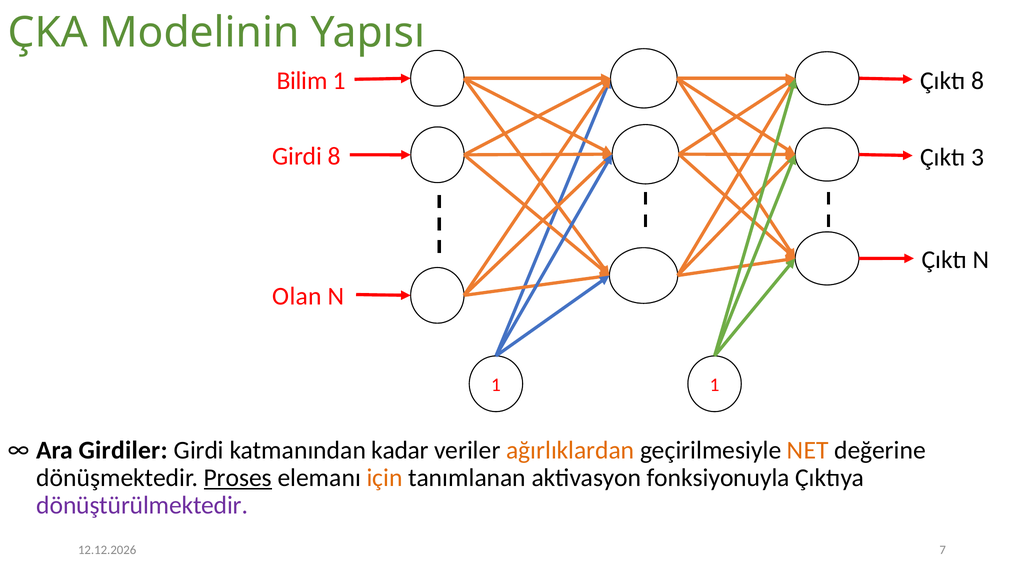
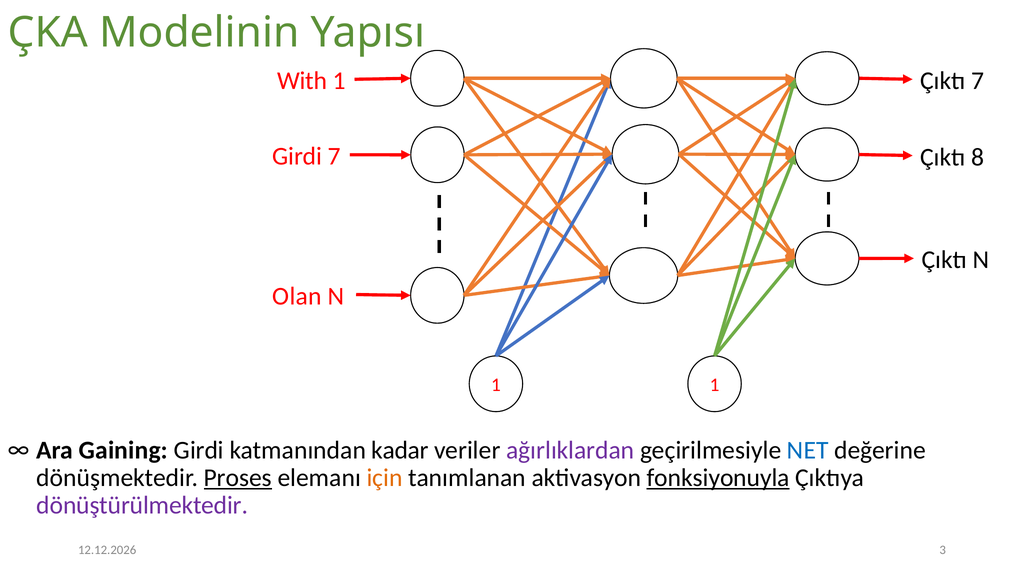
Bilim: Bilim -> With
Çıktı 8: 8 -> 7
Girdi 8: 8 -> 7
3: 3 -> 8
Girdiler: Girdiler -> Gaining
ağırlıklardan colour: orange -> purple
NET colour: orange -> blue
fonksiyonuyla underline: none -> present
7: 7 -> 3
